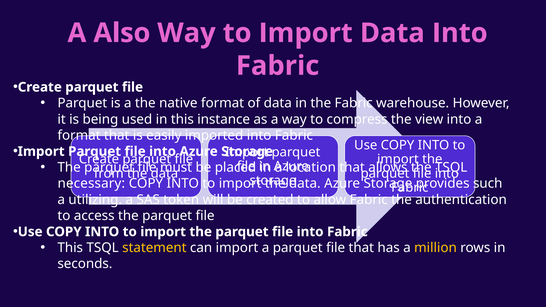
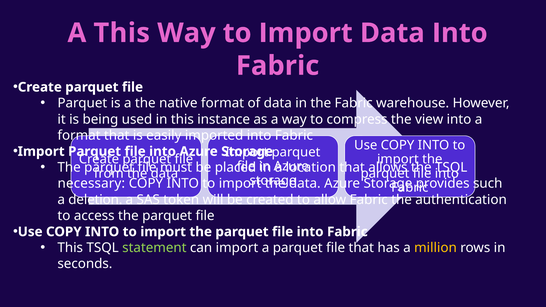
A Also: Also -> This
utilizing: utilizing -> deletion
statement colour: yellow -> light green
